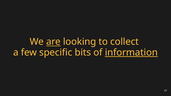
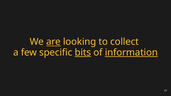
bits underline: none -> present
